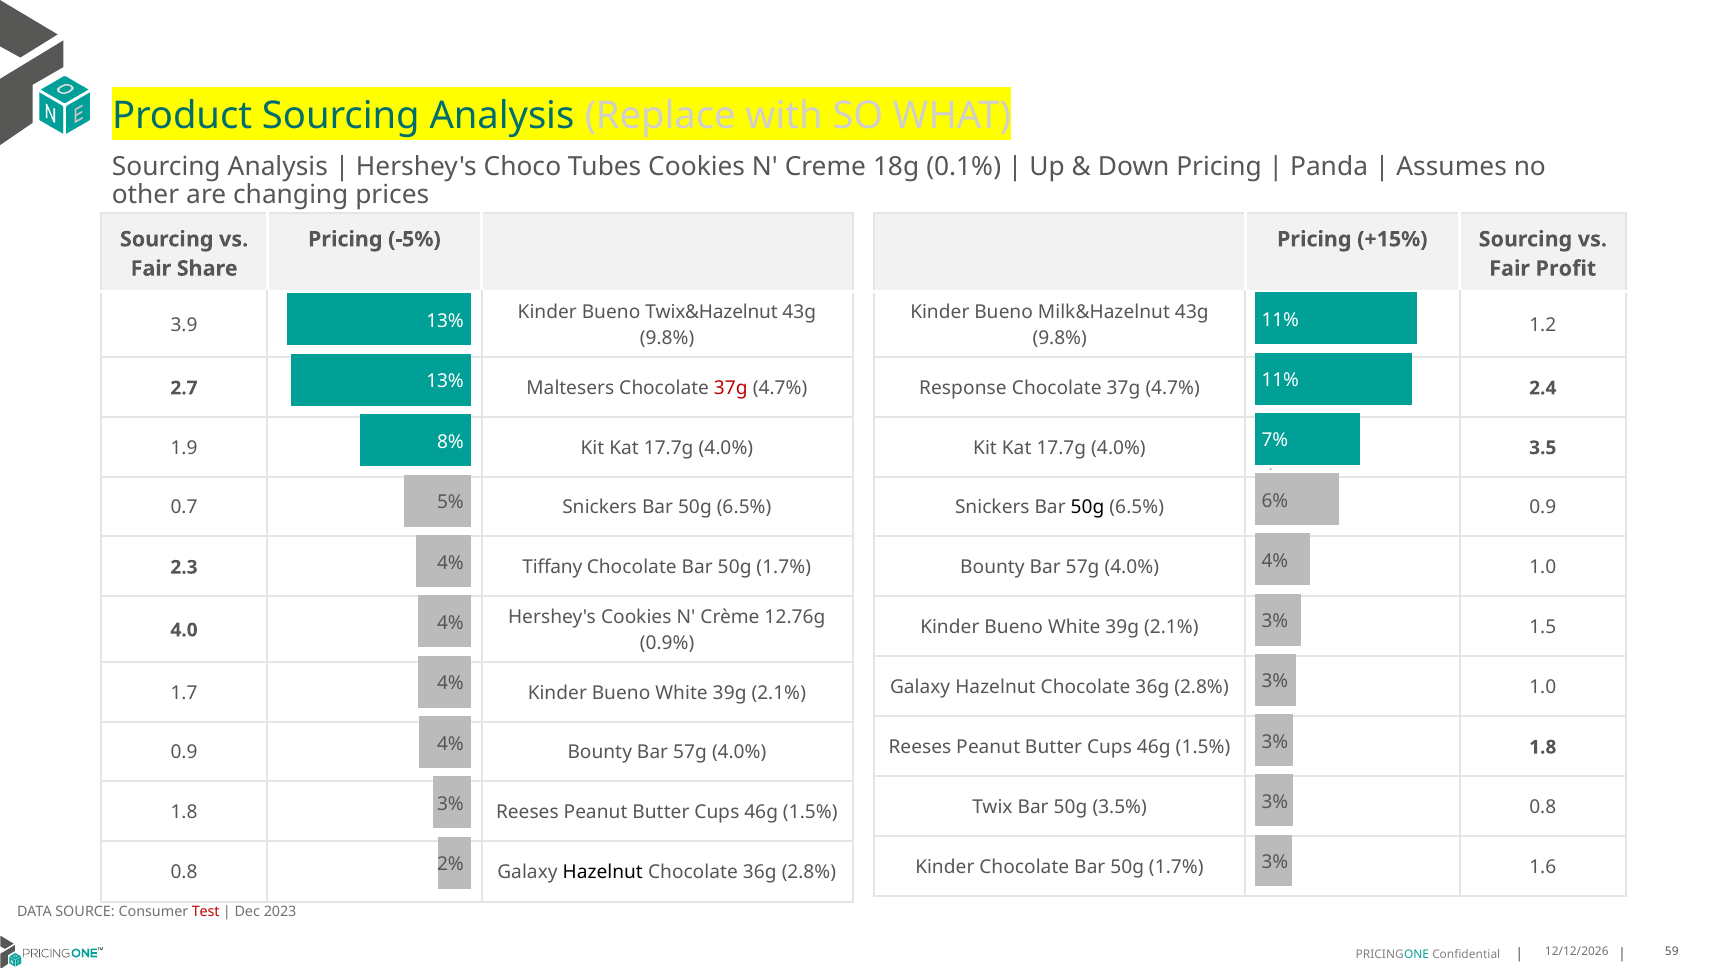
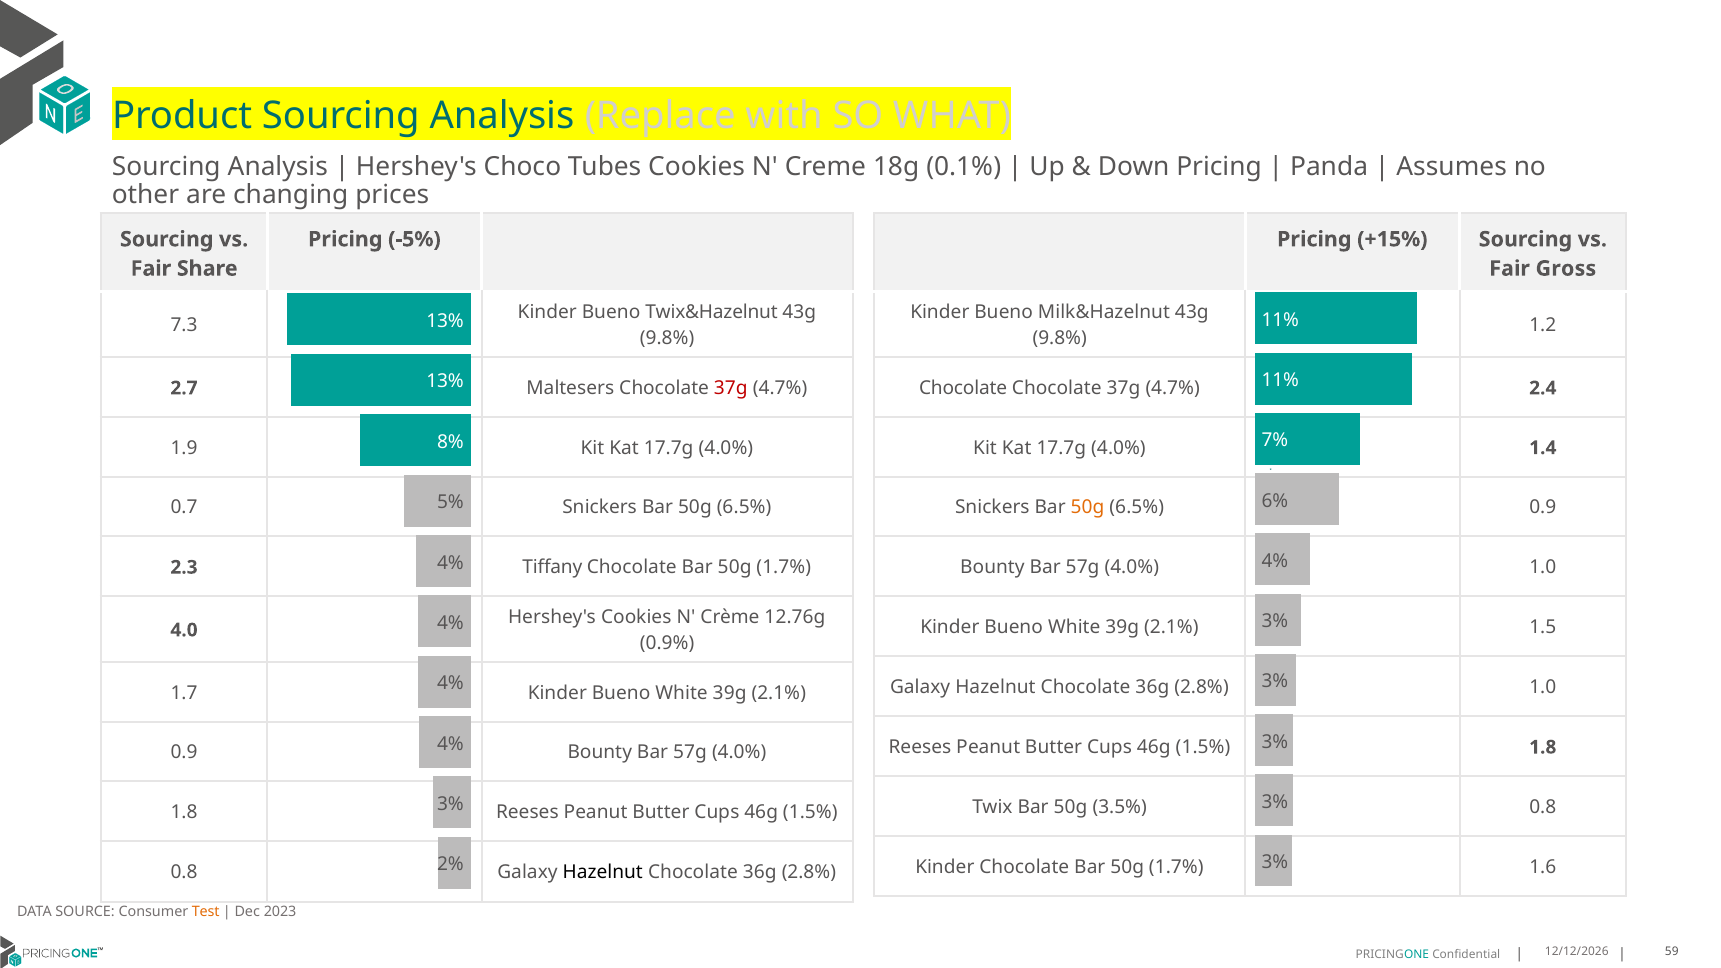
Profit: Profit -> Gross
3.9: 3.9 -> 7.3
Response at (963, 388): Response -> Chocolate
3.5: 3.5 -> 1.4
50g at (1088, 508) colour: black -> orange
Test colour: red -> orange
